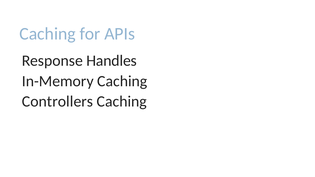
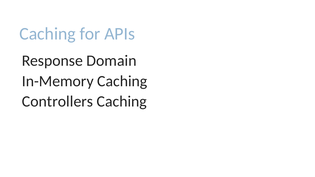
Handles: Handles -> Domain
